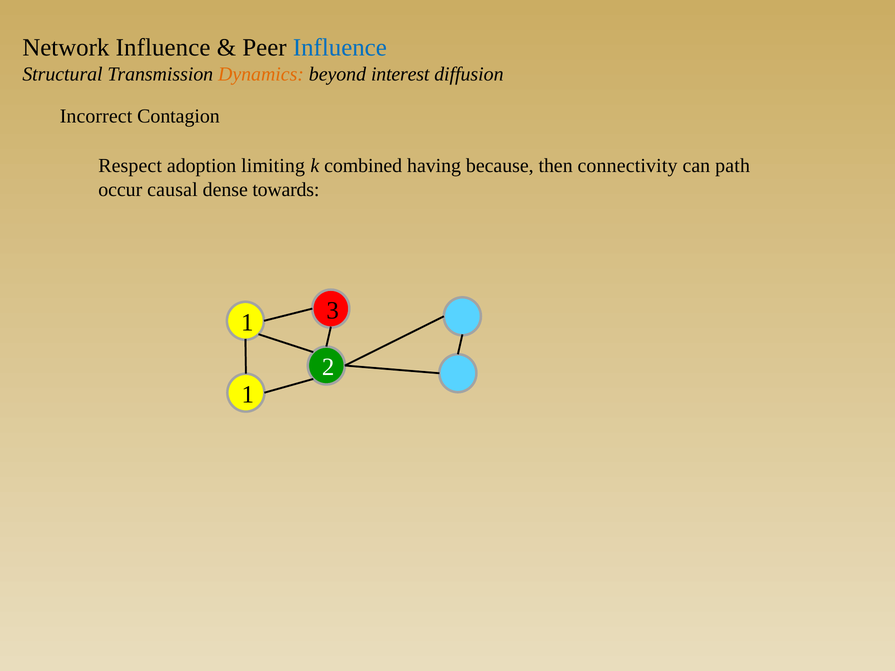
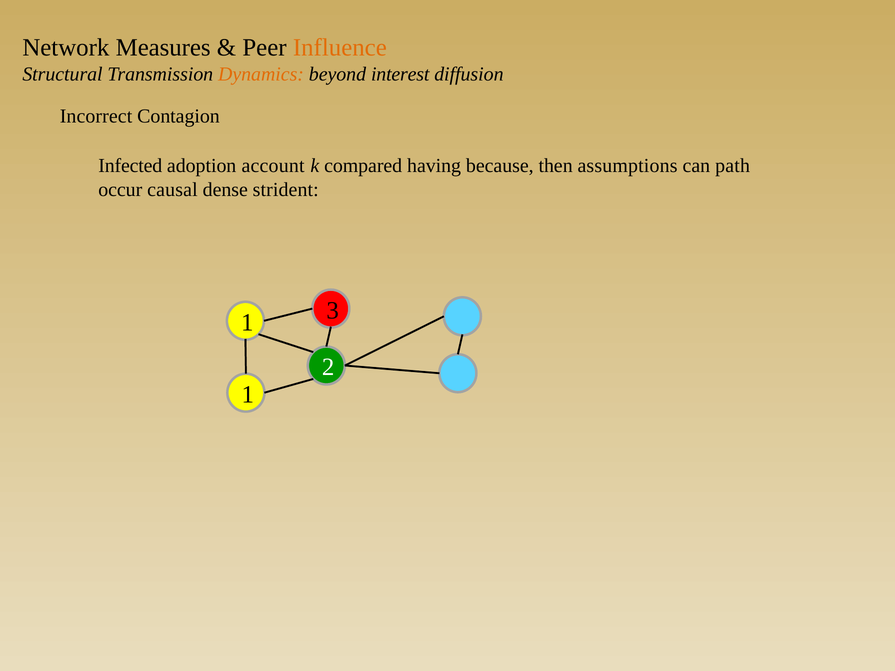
Network Influence: Influence -> Measures
Influence at (340, 48) colour: blue -> orange
Respect: Respect -> Infected
limiting: limiting -> account
combined: combined -> compared
connectivity: connectivity -> assumptions
towards: towards -> strident
